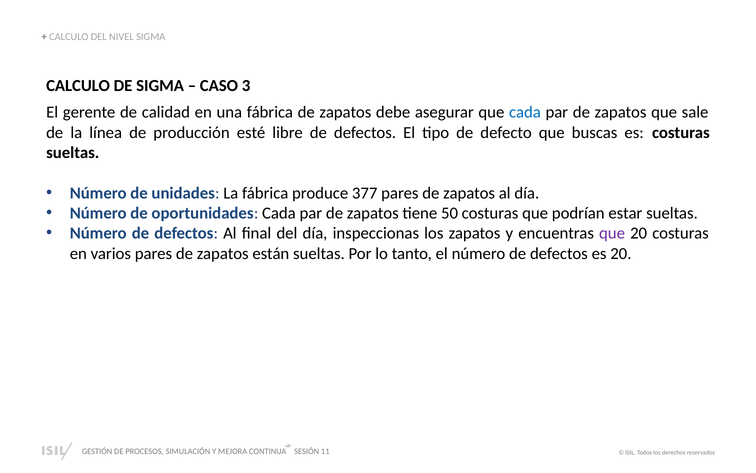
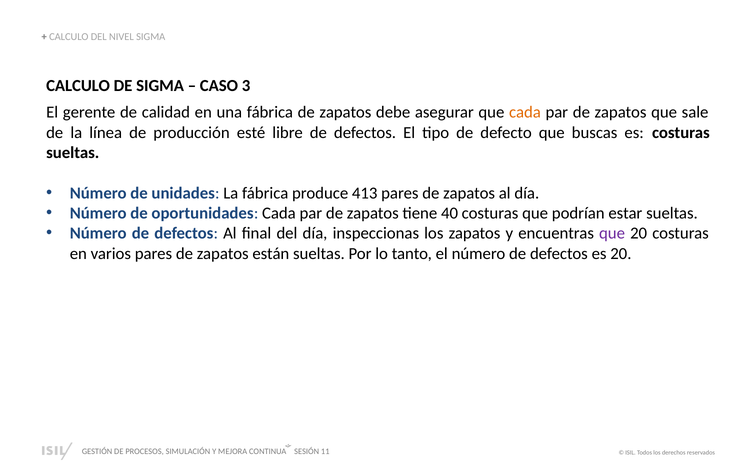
cada at (525, 112) colour: blue -> orange
377: 377 -> 413
50: 50 -> 40
